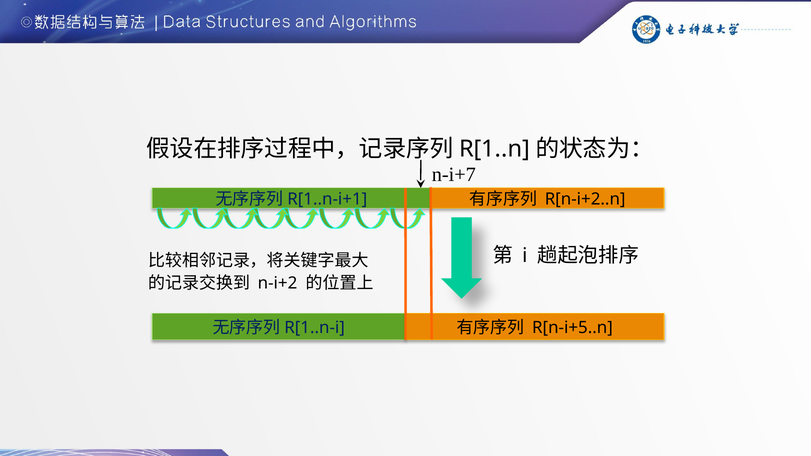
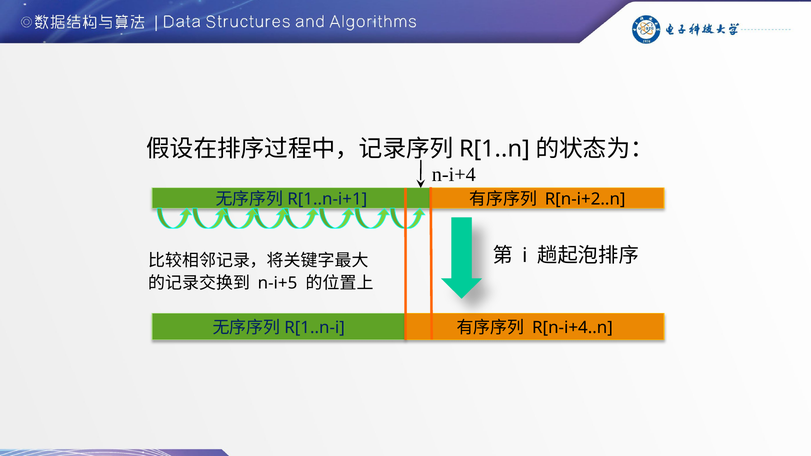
n-i+7: n-i+7 -> n-i+4
n-i+2: n-i+2 -> n-i+5
R[n-i+5..n: R[n-i+5..n -> R[n-i+4..n
